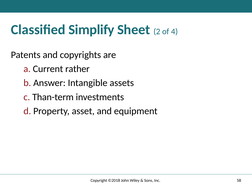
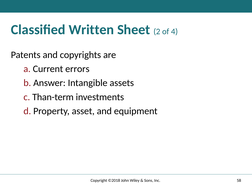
Simplify: Simplify -> Written
rather: rather -> errors
